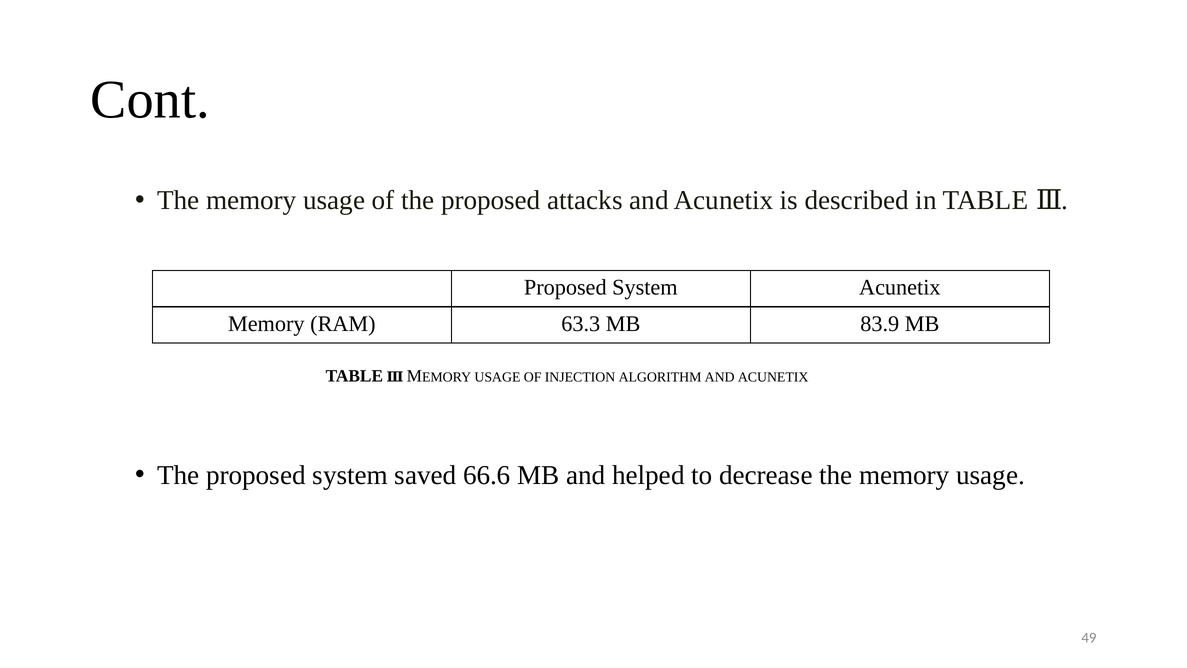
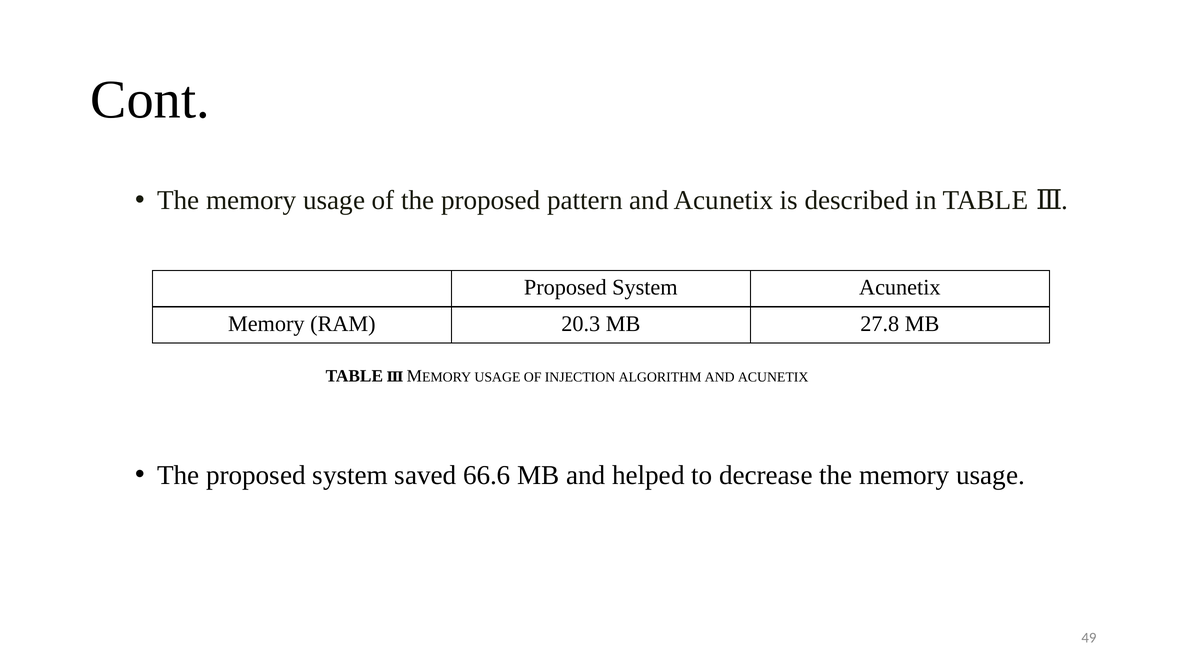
attacks: attacks -> pattern
63.3: 63.3 -> 20.3
83.9: 83.9 -> 27.8
